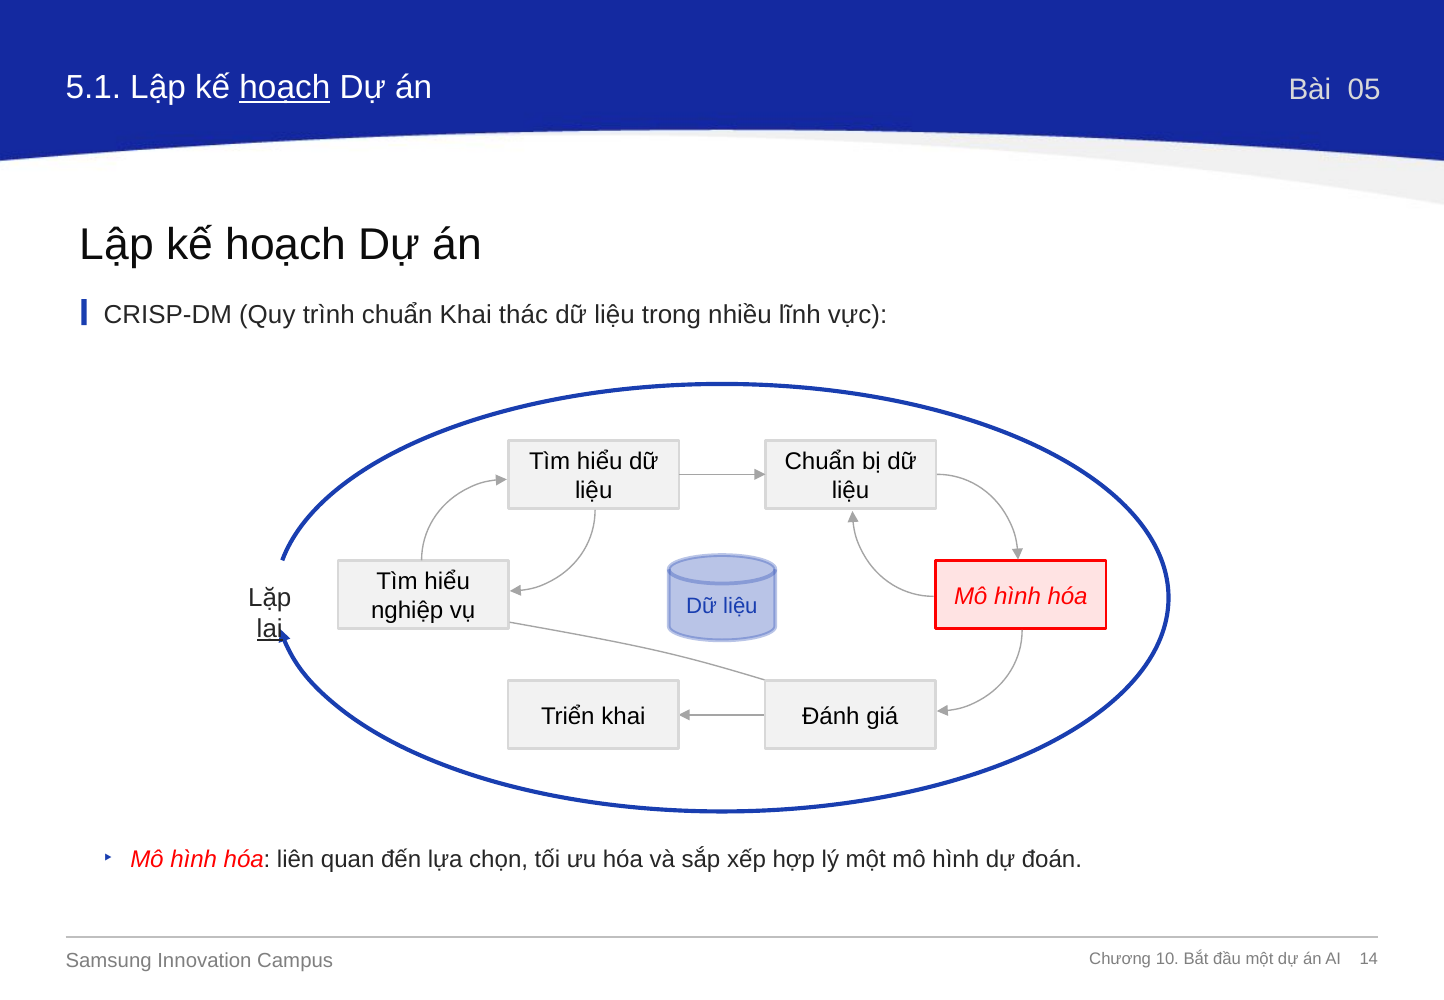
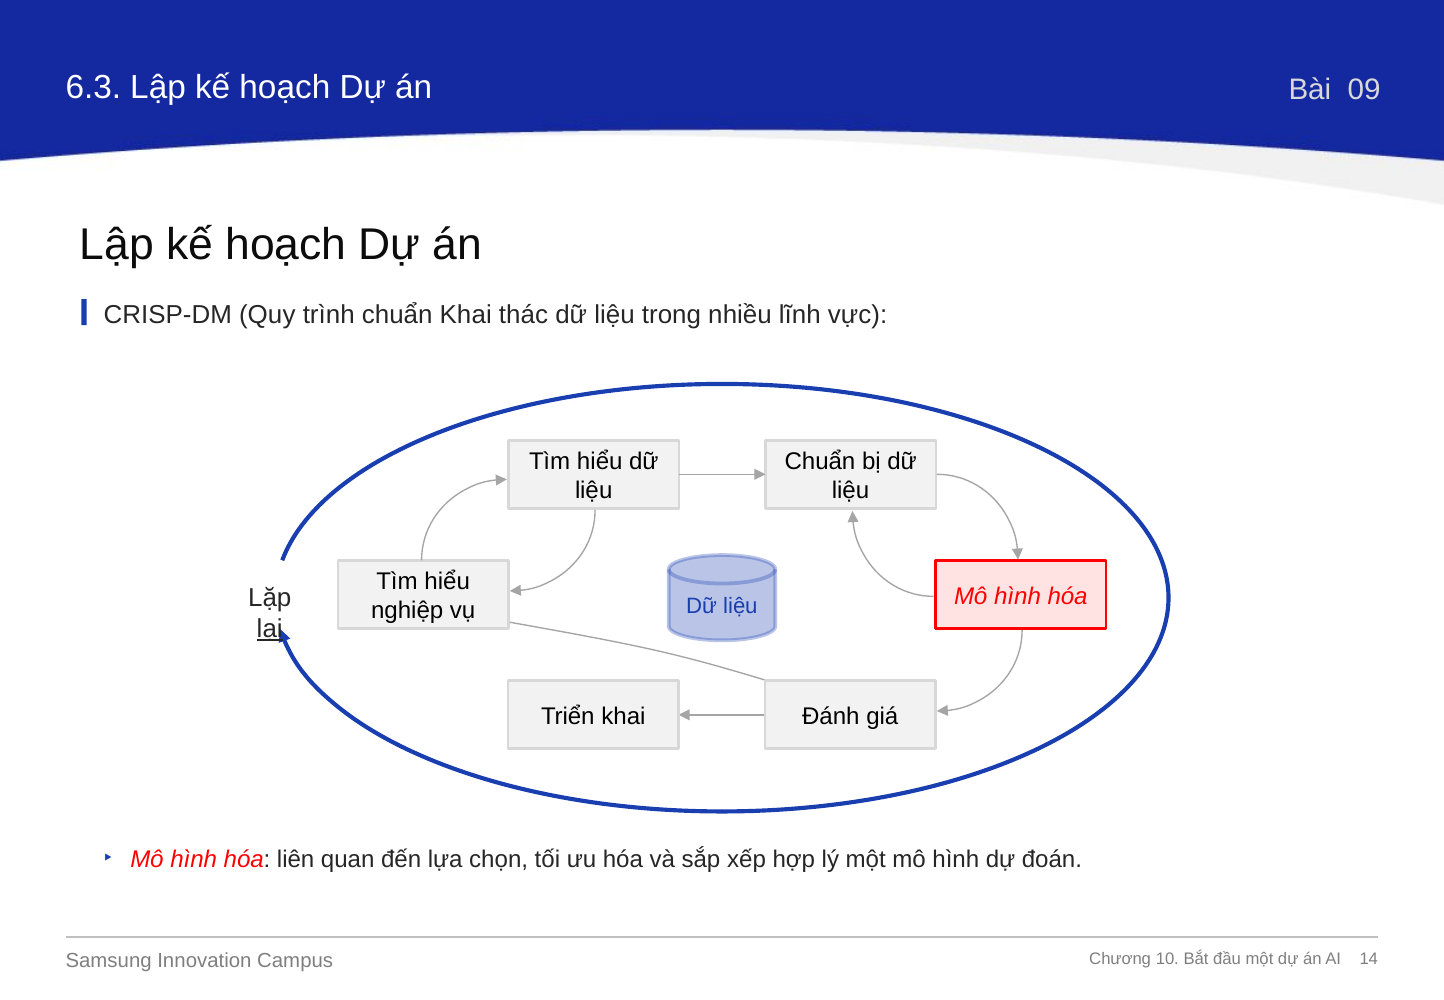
5.1: 5.1 -> 6.3
hoạch at (285, 88) underline: present -> none
05: 05 -> 09
